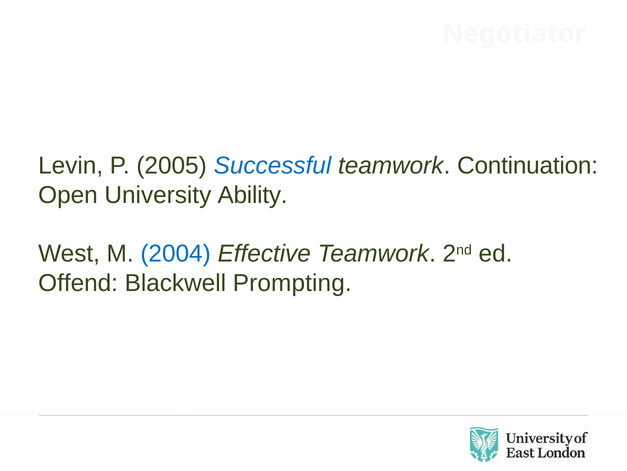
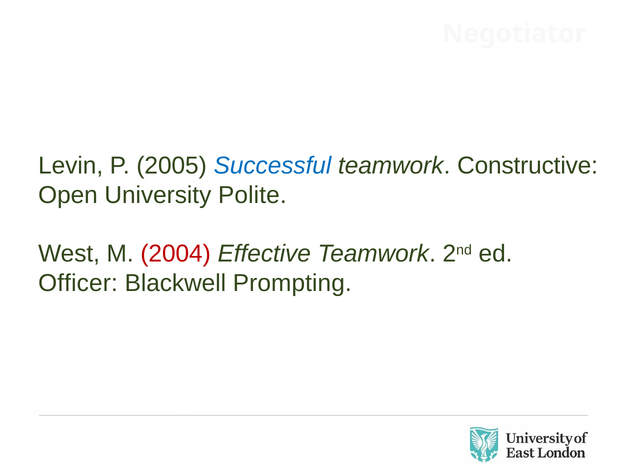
Continuation: Continuation -> Constructive
Ability: Ability -> Polite
2004 colour: blue -> red
Offend: Offend -> Officer
